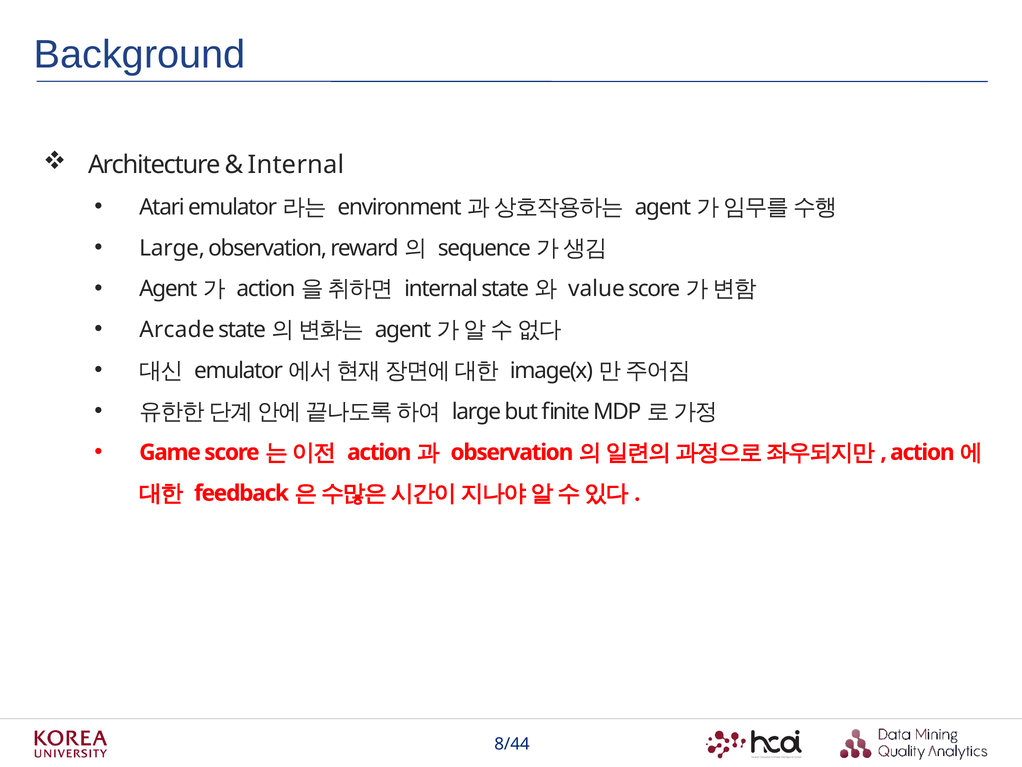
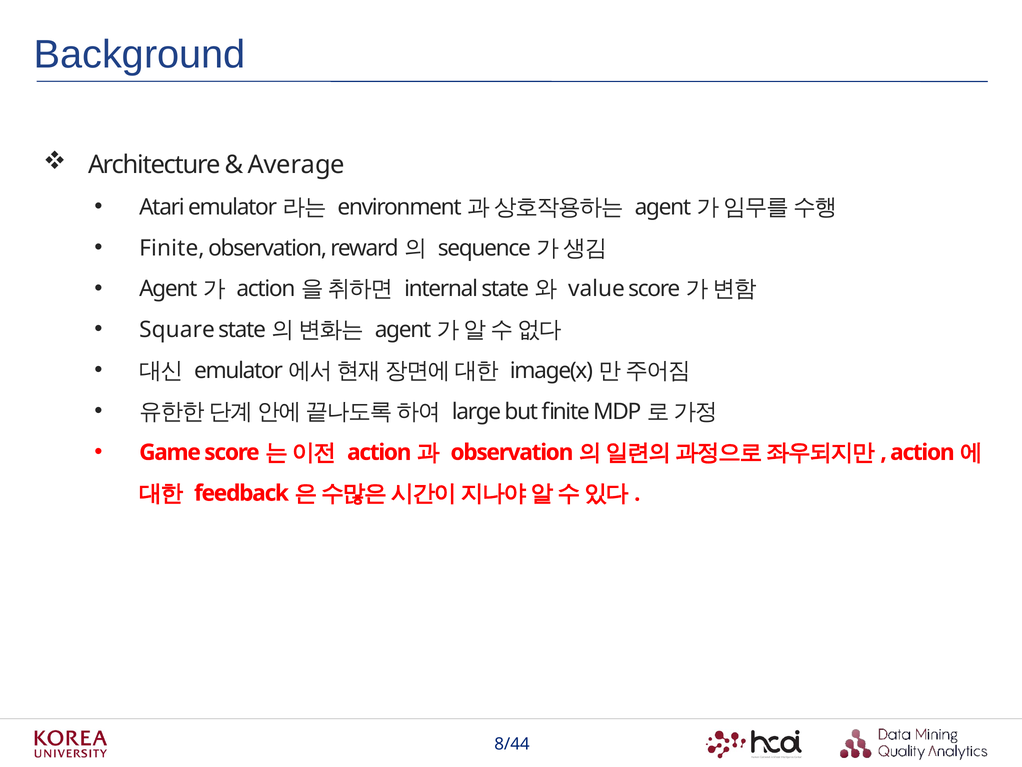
Internal at (296, 165): Internal -> Average
Large at (172, 248): Large -> Finite
Arcade: Arcade -> Square
